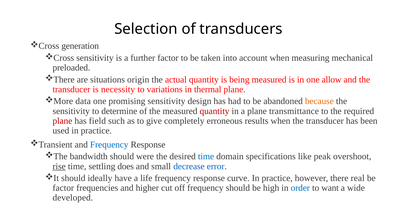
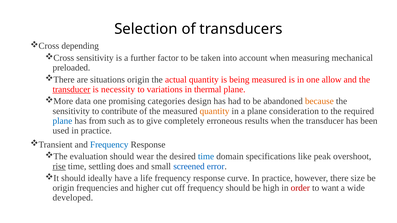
generation: generation -> depending
transducer at (71, 89) underline: none -> present
promising sensitivity: sensitivity -> categories
determine: determine -> contribute
quantity at (215, 111) colour: red -> orange
transmittance: transmittance -> consideration
plane at (62, 121) colour: red -> blue
field: field -> from
bandwidth: bandwidth -> evaluation
were: were -> wear
decrease: decrease -> screened
real: real -> size
factor at (63, 188): factor -> origin
order colour: blue -> red
